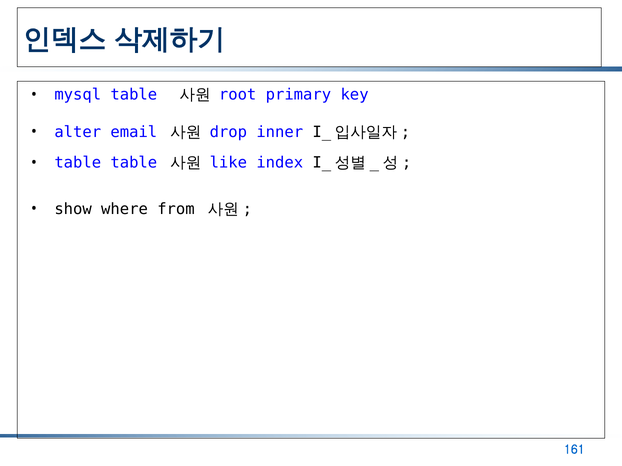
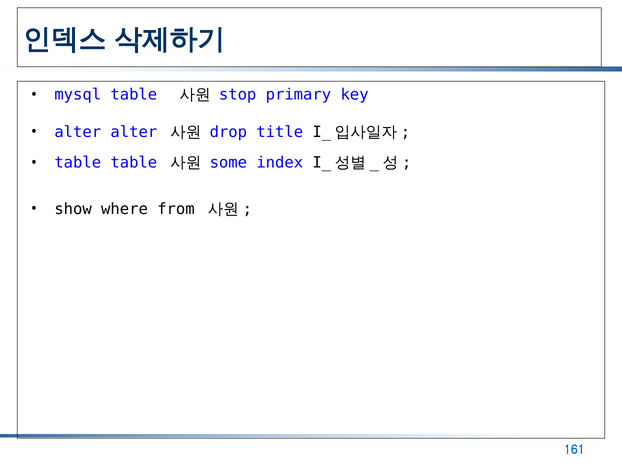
root: root -> stop
alter email: email -> alter
inner: inner -> title
like: like -> some
